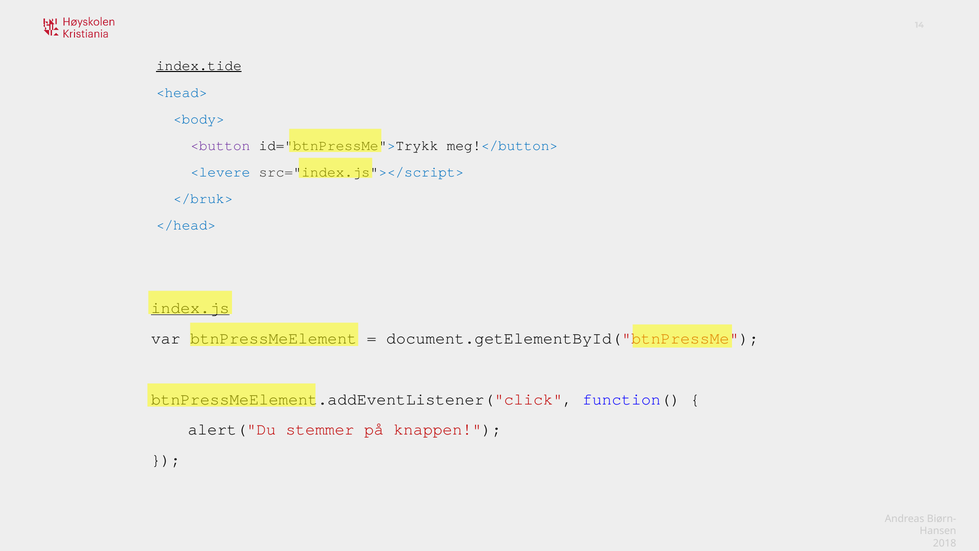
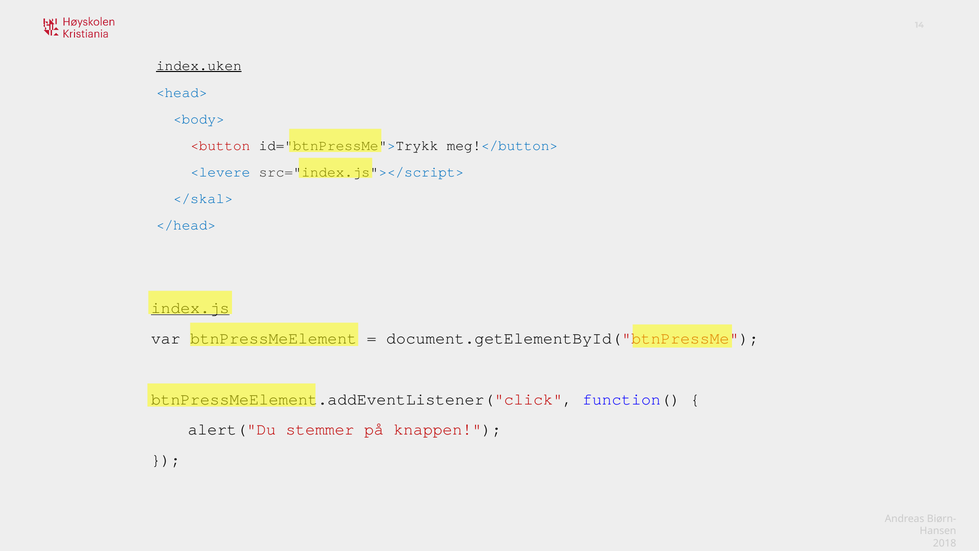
index.tide: index.tide -> index.uken
<button colour: purple -> red
</bruk>: </bruk> -> </skal>
